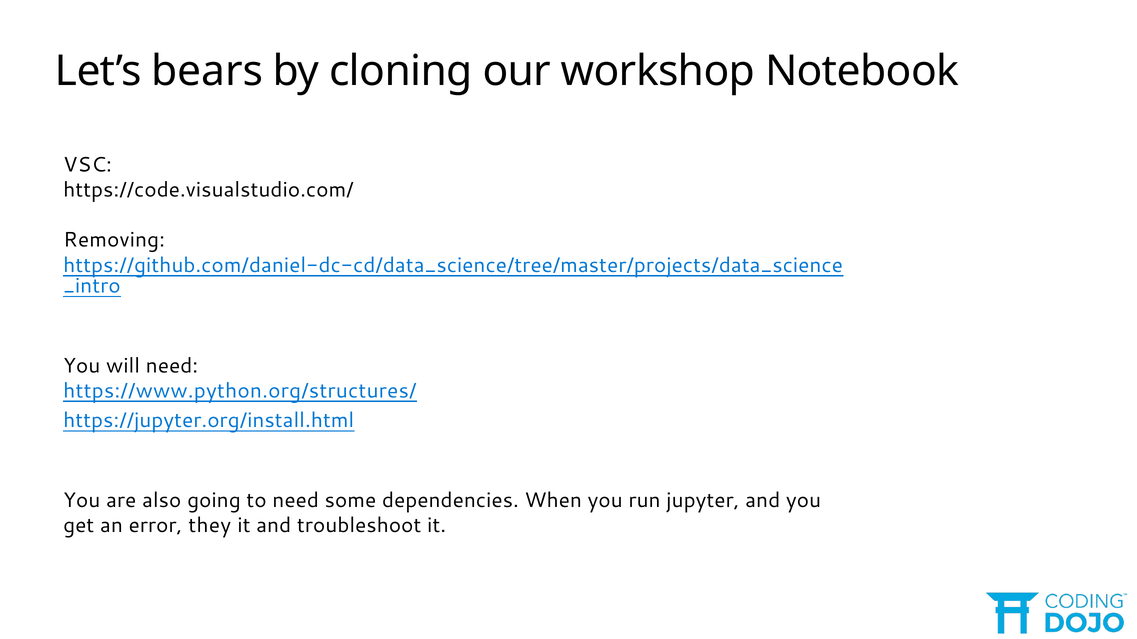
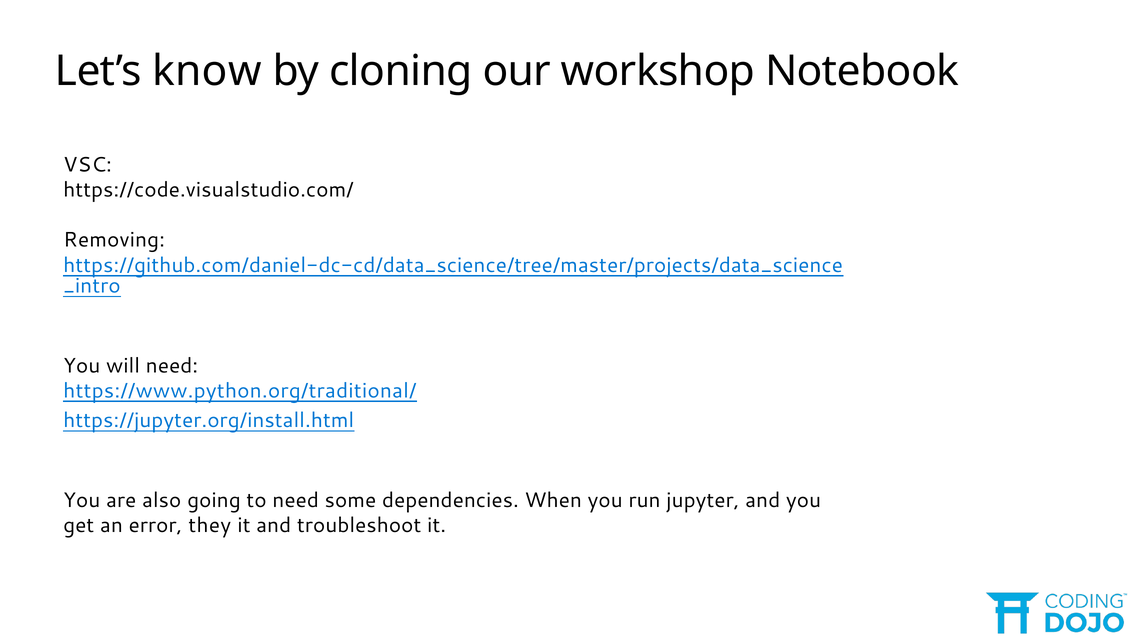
bears: bears -> know
https://www.python.org/structures/: https://www.python.org/structures/ -> https://www.python.org/traditional/
